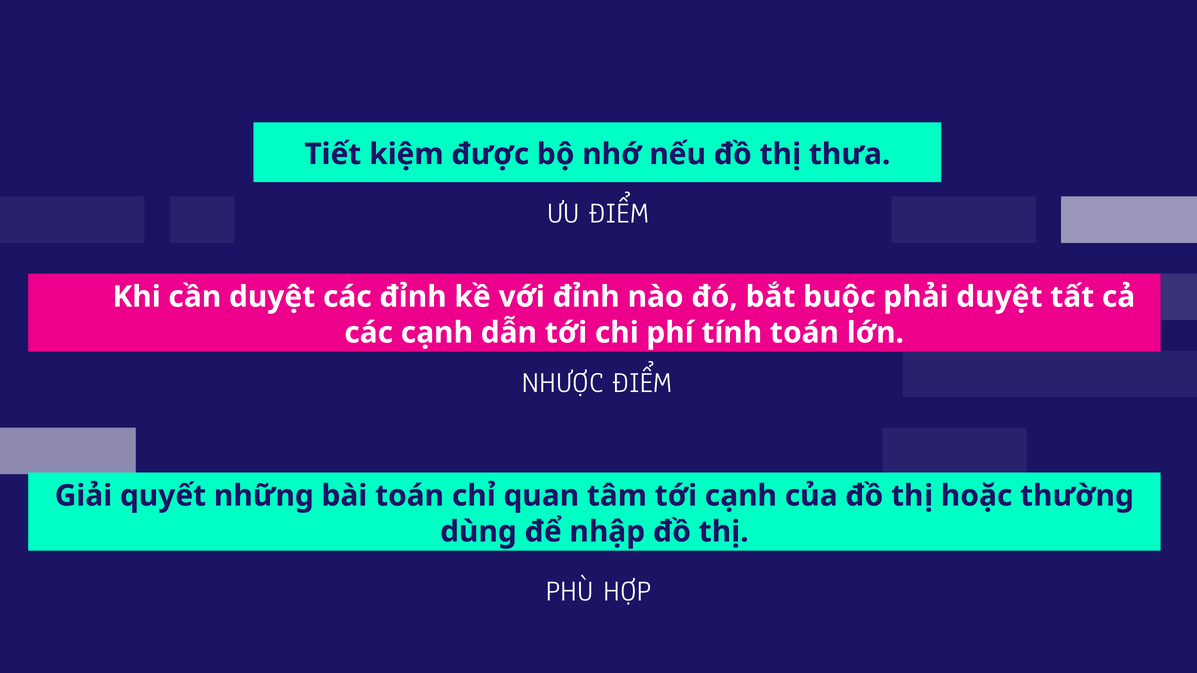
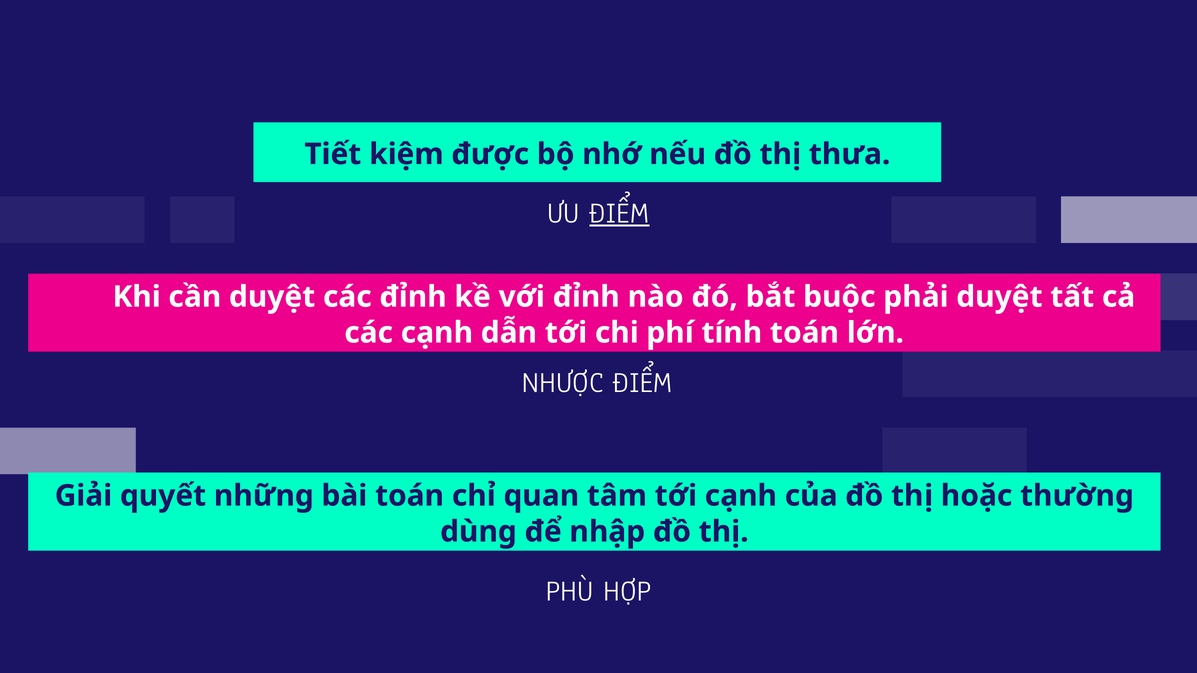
ĐIỂM at (619, 213) underline: none -> present
